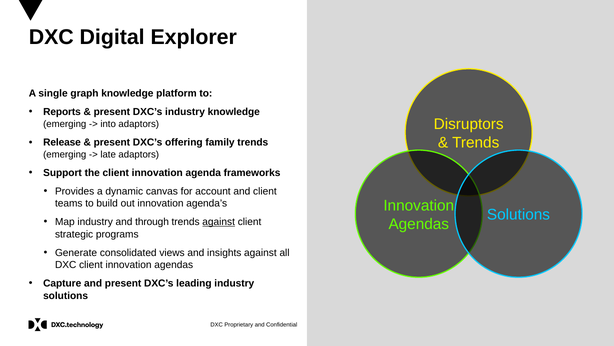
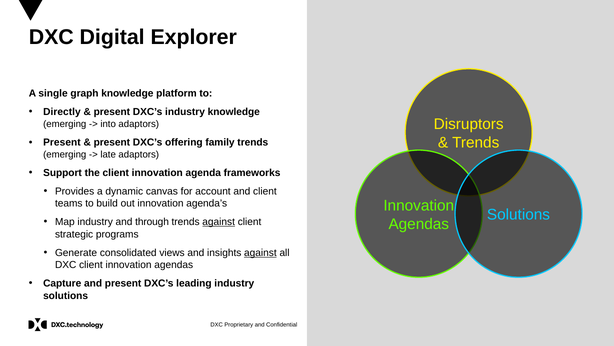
Reports: Reports -> Directly
Release at (62, 142): Release -> Present
against at (260, 252) underline: none -> present
